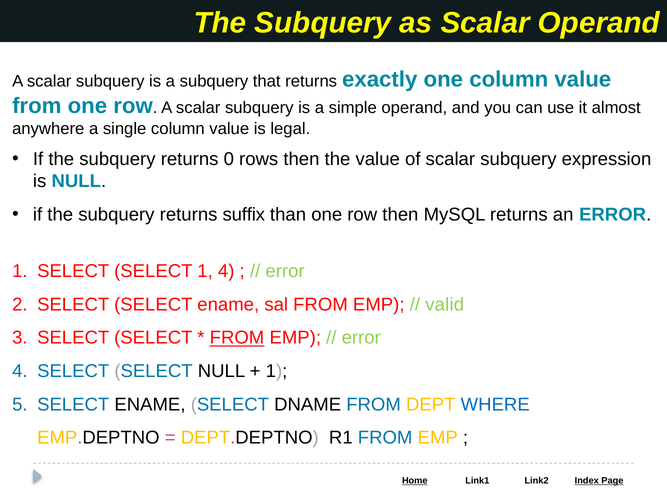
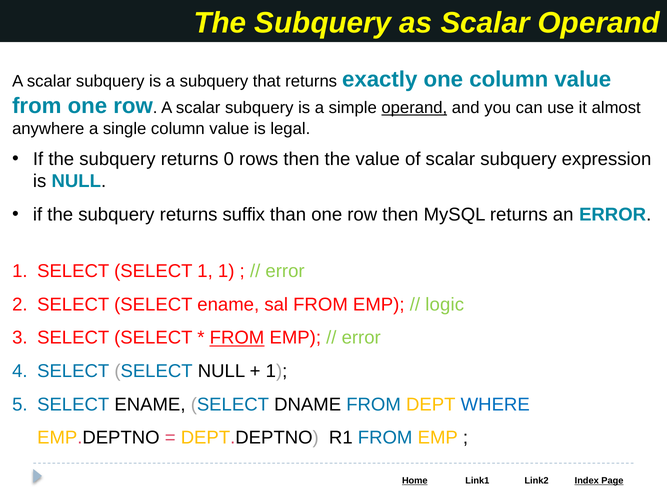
operand at (414, 108) underline: none -> present
1 4: 4 -> 1
valid: valid -> logic
